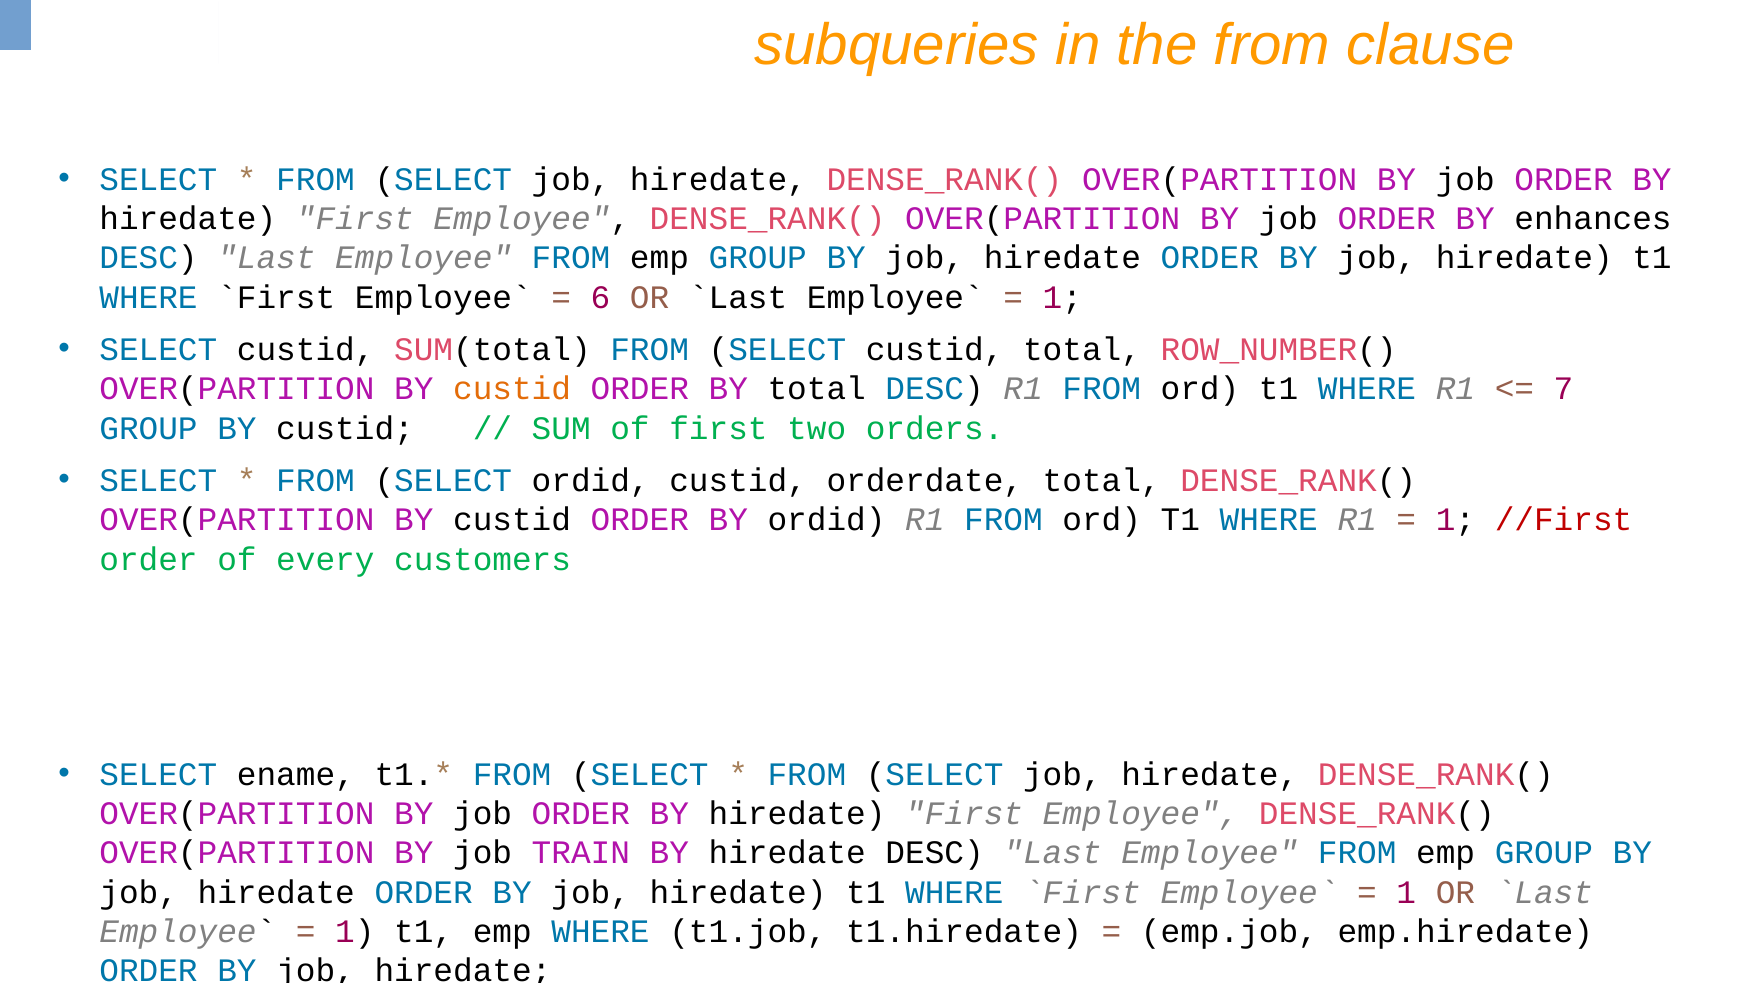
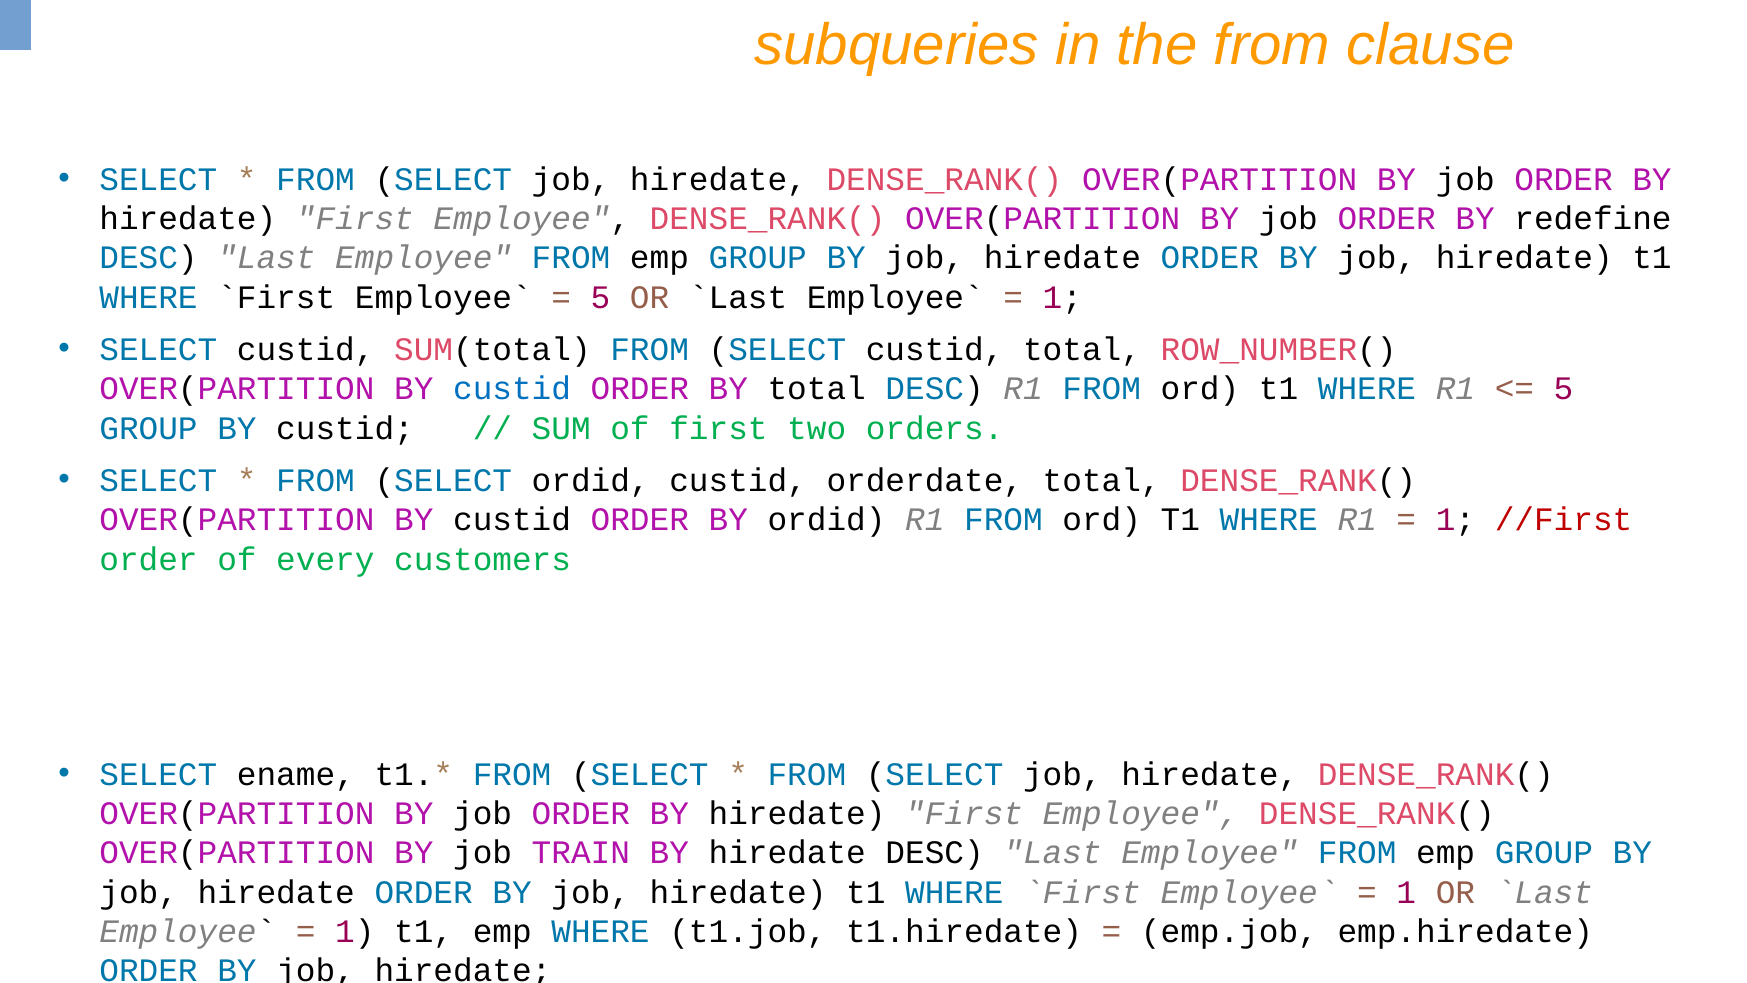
enhances: enhances -> redefine
6 at (601, 297): 6 -> 5
custid at (512, 389) colour: orange -> blue
7 at (1564, 389): 7 -> 5
